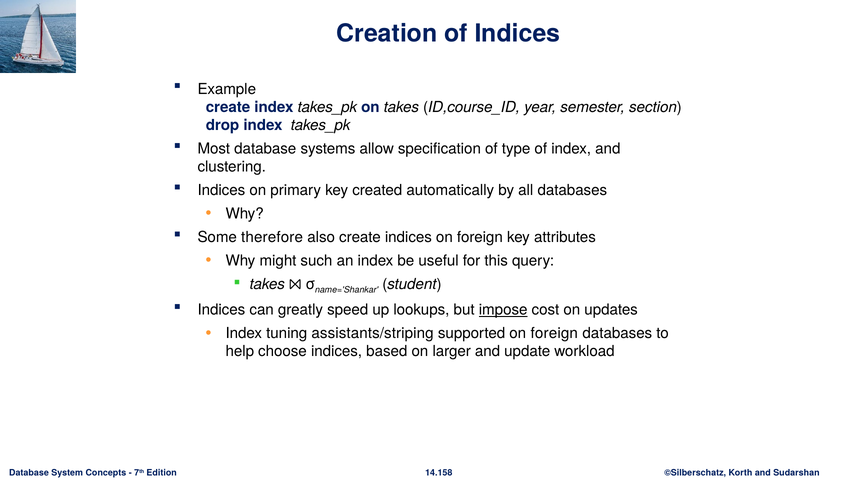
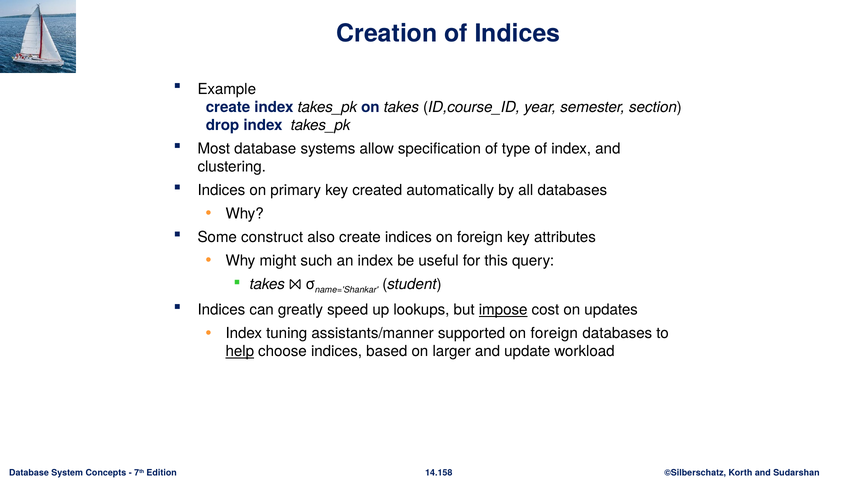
therefore: therefore -> construct
assistants/striping: assistants/striping -> assistants/manner
help underline: none -> present
